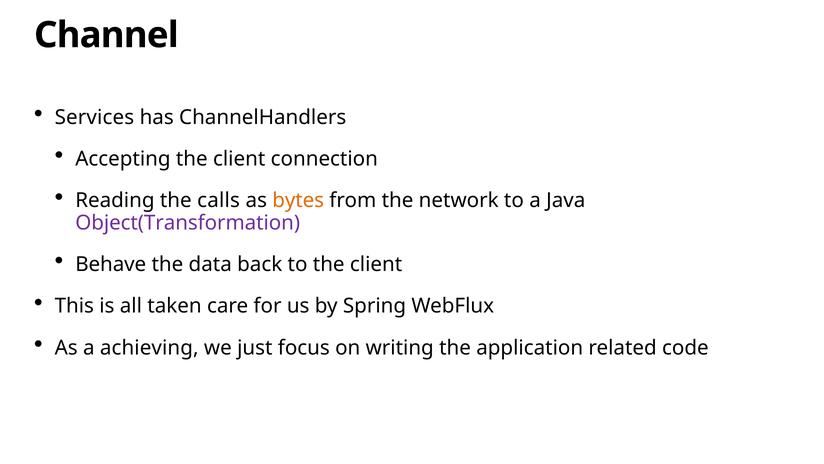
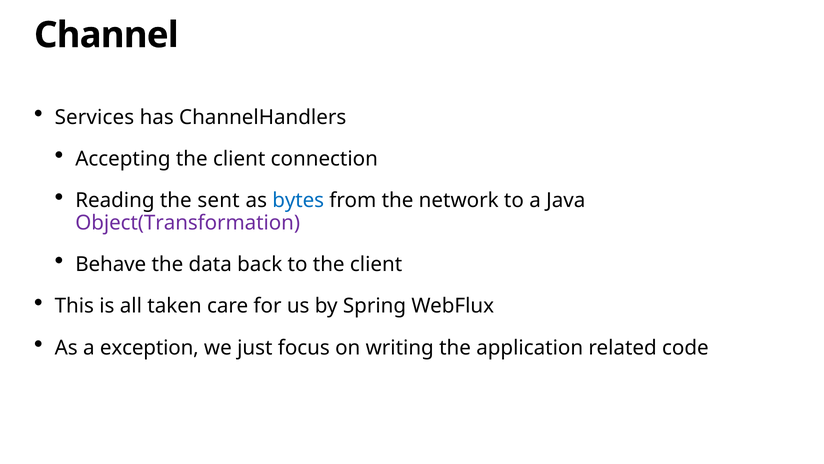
calls: calls -> sent
bytes colour: orange -> blue
achieving: achieving -> exception
